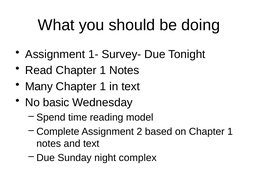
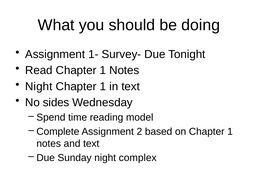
Many at (39, 86): Many -> Night
basic: basic -> sides
